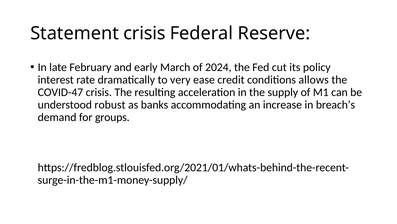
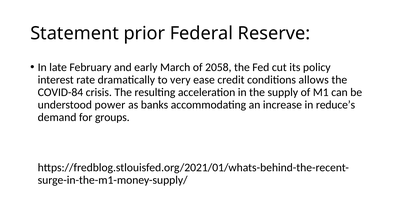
Statement crisis: crisis -> prior
2024: 2024 -> 2058
COVID-47: COVID-47 -> COVID-84
robust: robust -> power
breach’s: breach’s -> reduce’s
